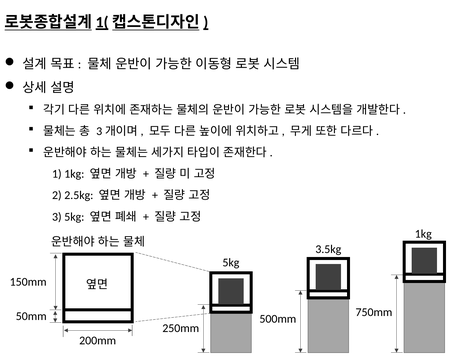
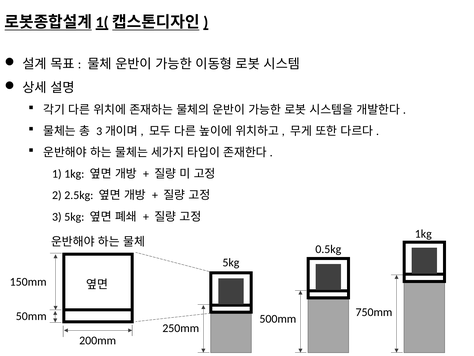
3.5kg: 3.5kg -> 0.5kg
